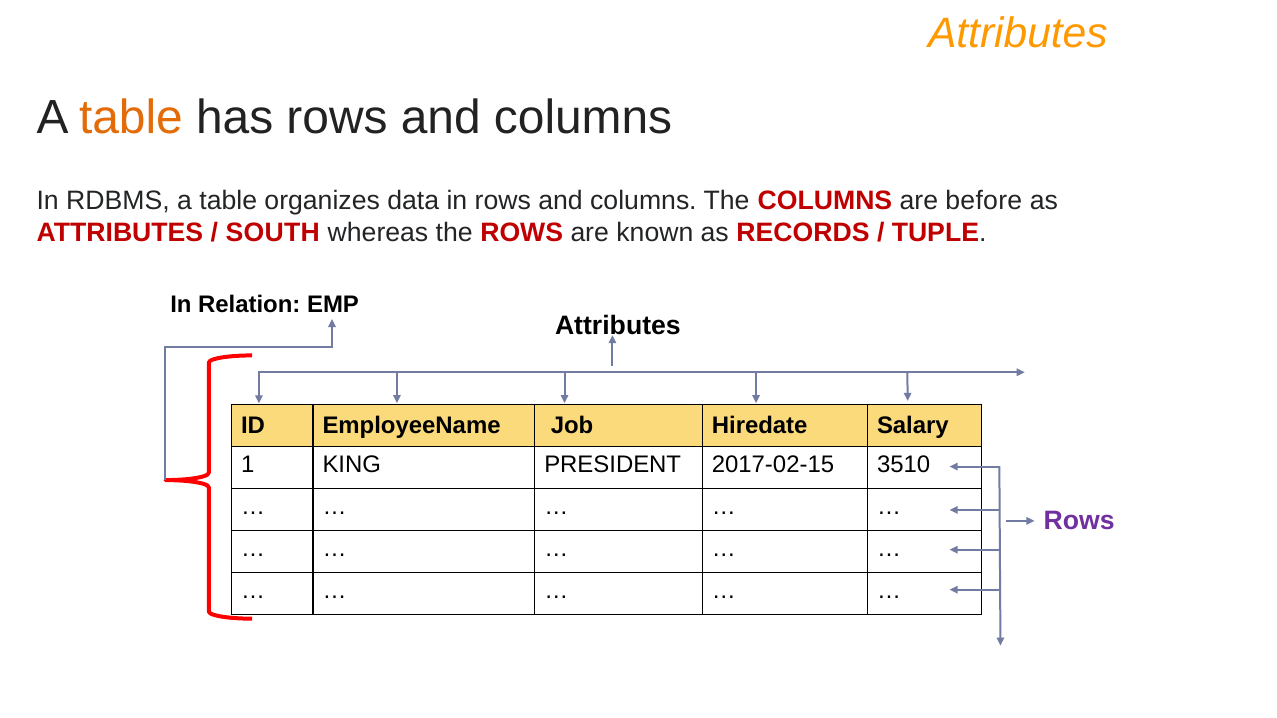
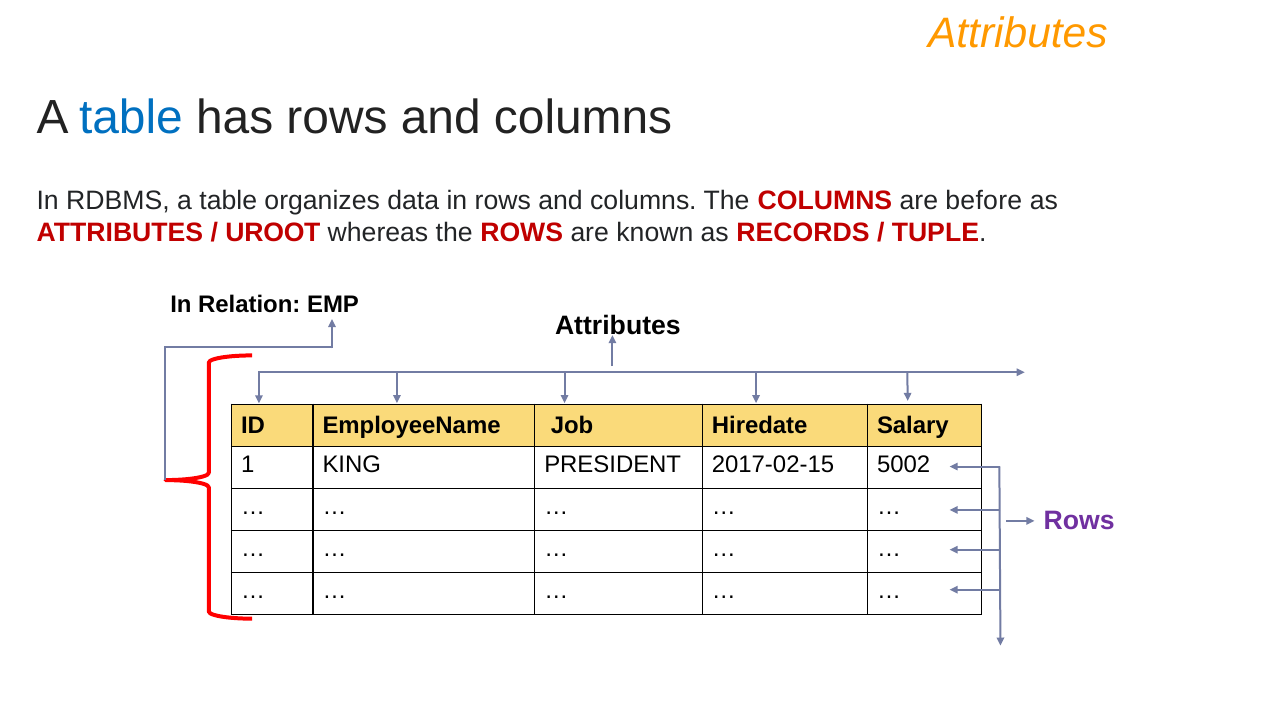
table at (131, 118) colour: orange -> blue
SOUTH: SOUTH -> UROOT
3510: 3510 -> 5002
